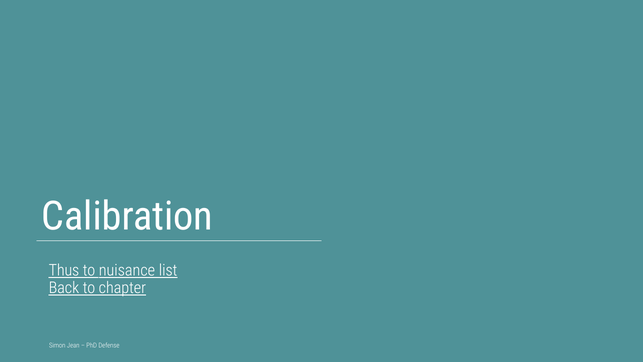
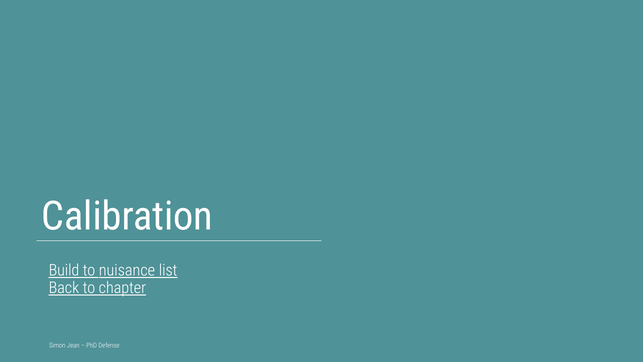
Thus: Thus -> Build
